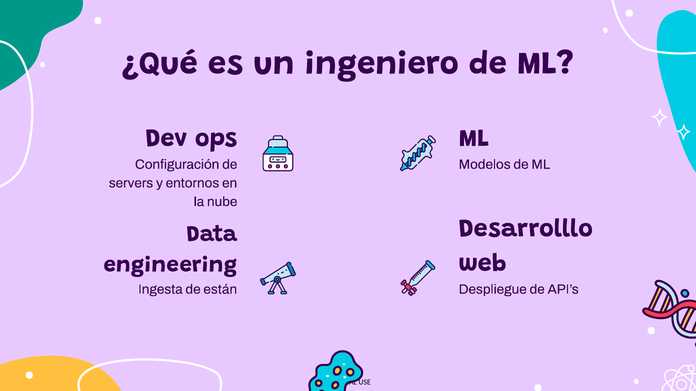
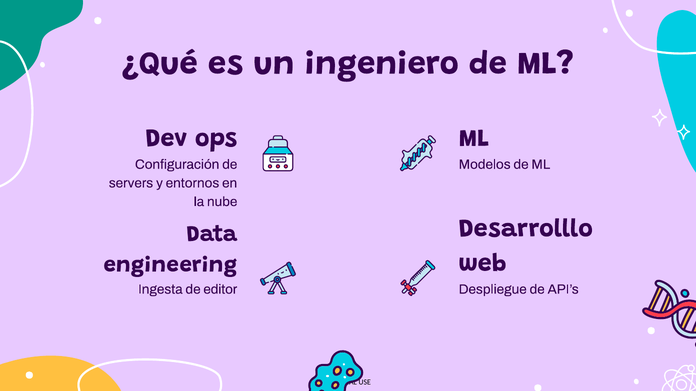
están: están -> editor
